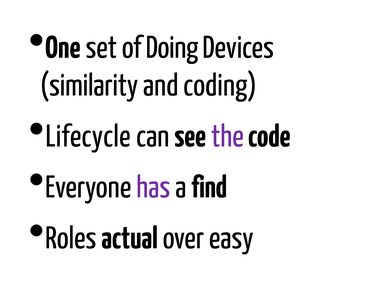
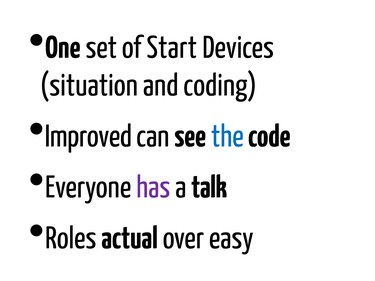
Doing: Doing -> Start
similarity: similarity -> situation
Lifecycle: Lifecycle -> Improved
the colour: purple -> blue
find: find -> talk
